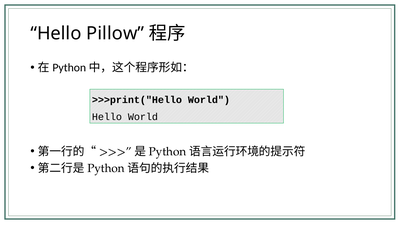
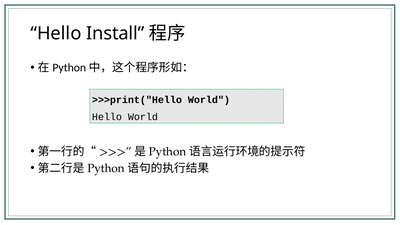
Pillow: Pillow -> Install
